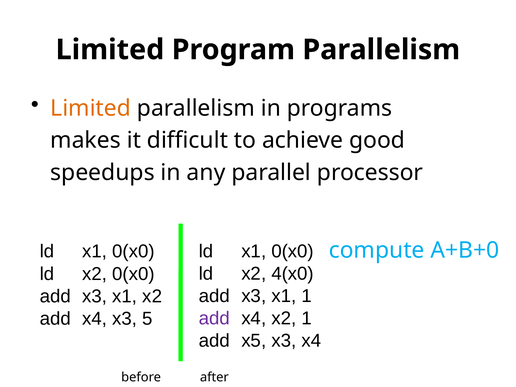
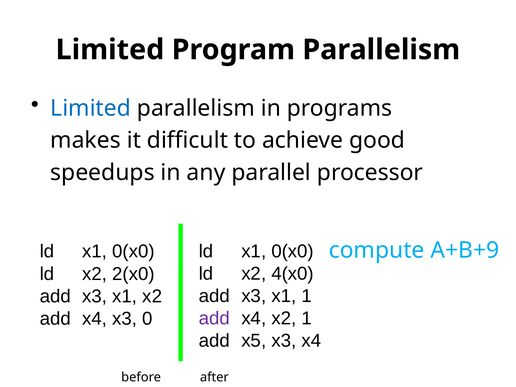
Limited at (91, 108) colour: orange -> blue
A+B+0: A+B+0 -> A+B+9
x2 0(x0: 0(x0 -> 2(x0
5: 5 -> 0
